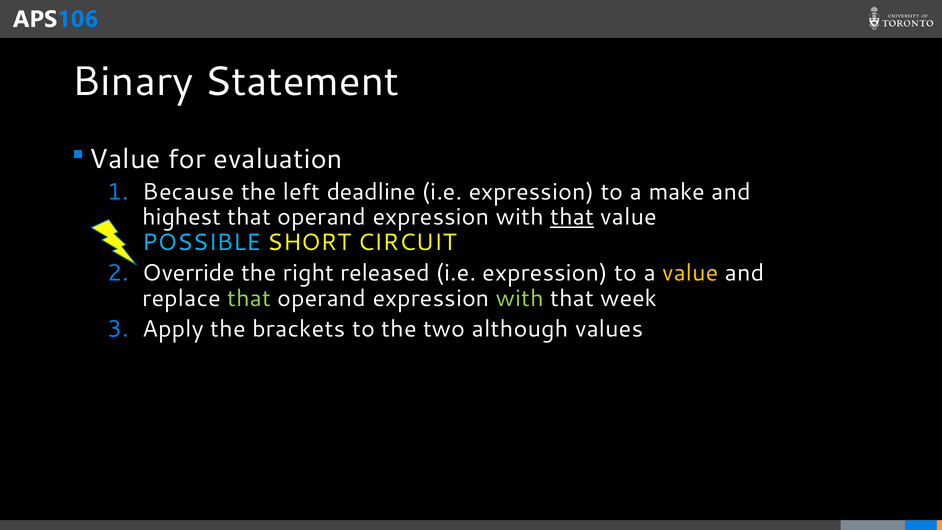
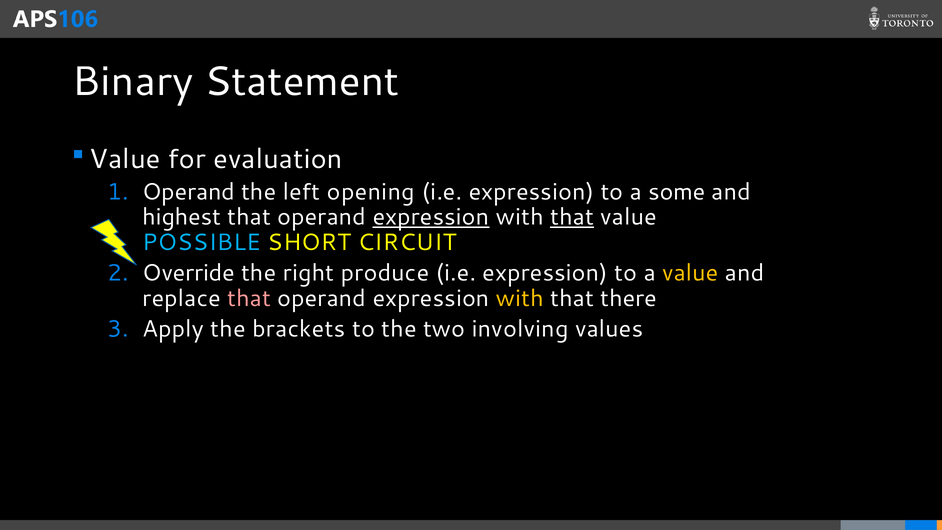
Because at (188, 192): Because -> Operand
deadline: deadline -> opening
make: make -> some
expression at (431, 217) underline: none -> present
released: released -> produce
that at (249, 298) colour: light green -> pink
with at (520, 298) colour: light green -> yellow
week: week -> there
although: although -> involving
